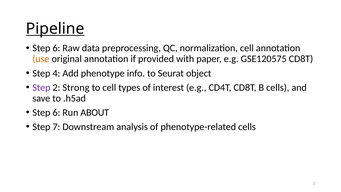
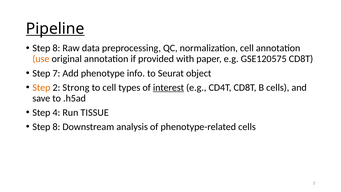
6 at (56, 48): 6 -> 8
4: 4 -> 7
Step at (41, 87) colour: purple -> orange
interest underline: none -> present
6 at (56, 112): 6 -> 4
ABOUT: ABOUT -> TISSUE
7 at (56, 127): 7 -> 8
